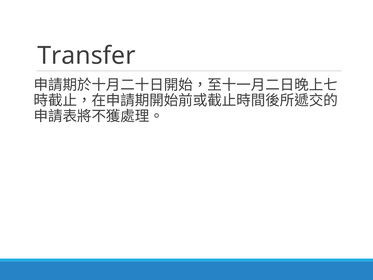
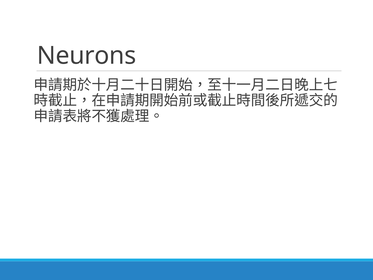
Transfer: Transfer -> Neurons
